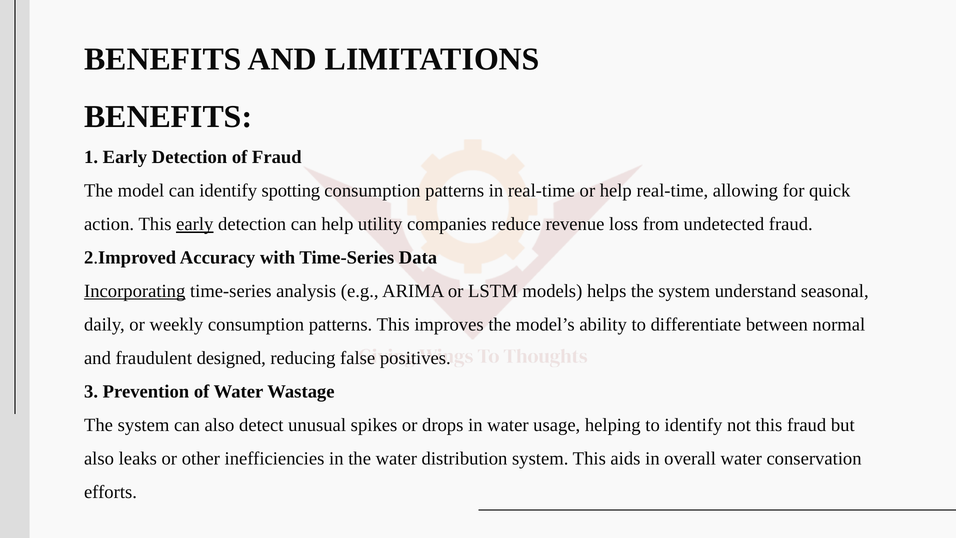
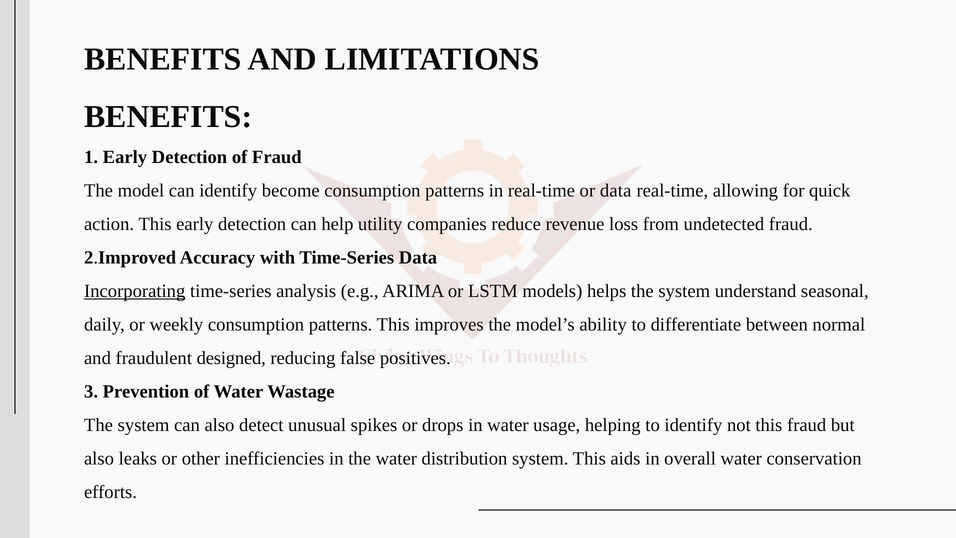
spotting: spotting -> become
or help: help -> data
early at (195, 224) underline: present -> none
